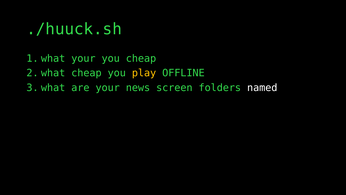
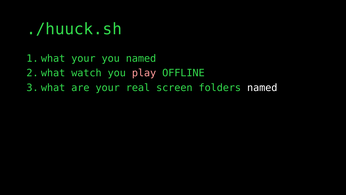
you cheap: cheap -> named
cheap at (86, 73): cheap -> watch
play colour: yellow -> pink
news: news -> real
